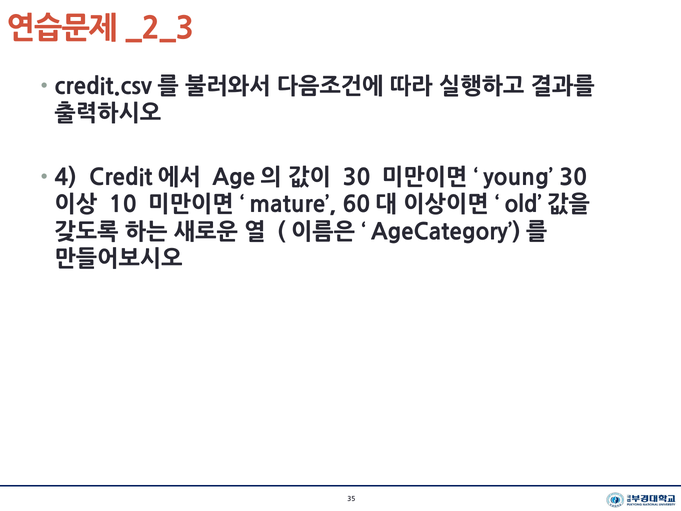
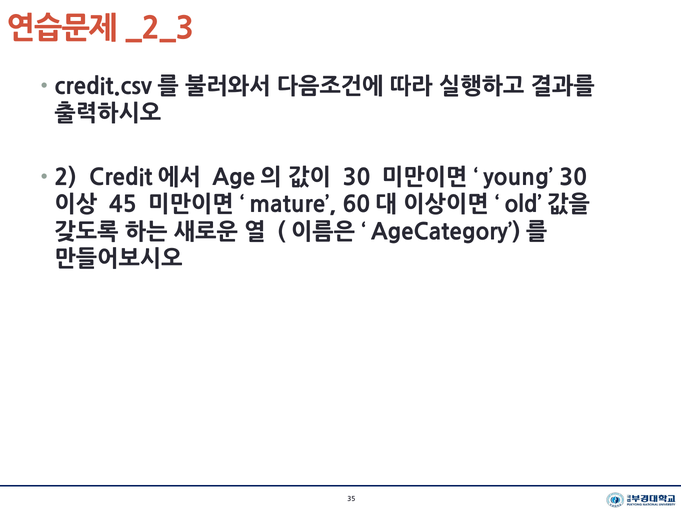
4: 4 -> 2
10: 10 -> 45
